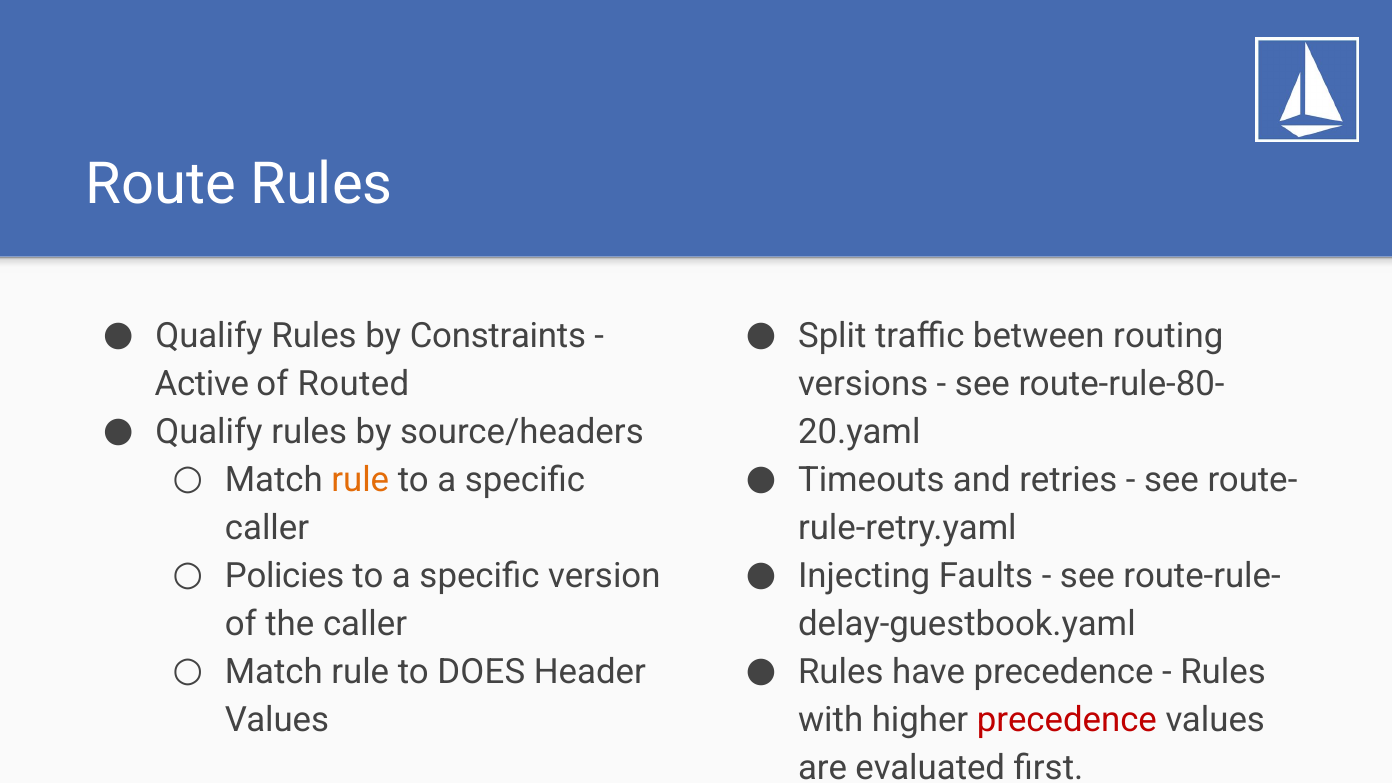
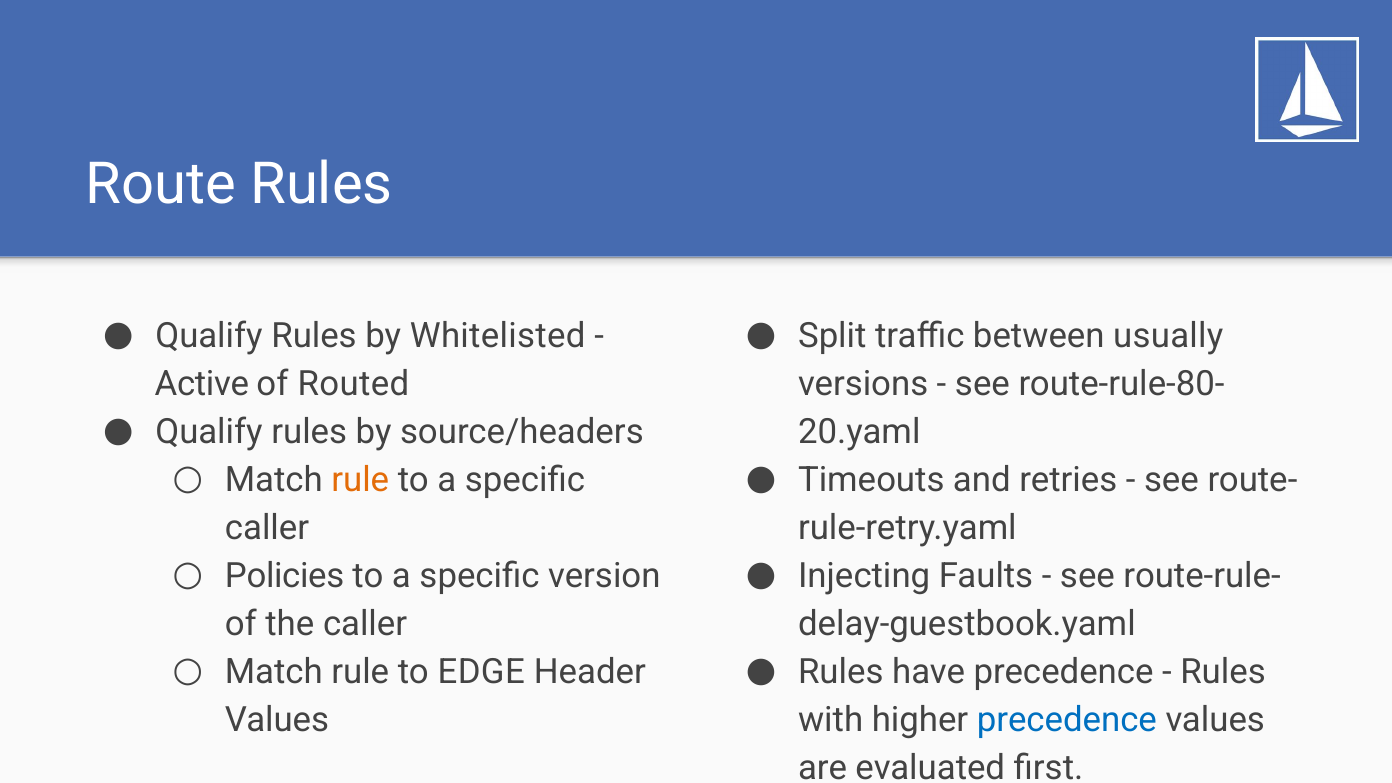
Constraints: Constraints -> Whitelisted
routing: routing -> usually
DOES: DOES -> EDGE
precedence at (1067, 720) colour: red -> blue
